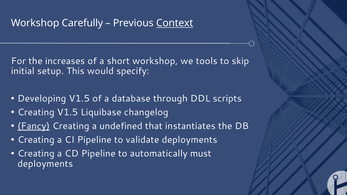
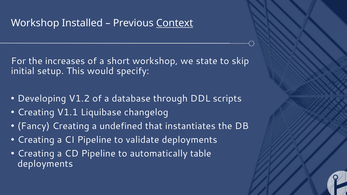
Carefully: Carefully -> Installed
tools: tools -> state
Developing V1.5: V1.5 -> V1.2
Creating V1.5: V1.5 -> V1.1
Fancy underline: present -> none
must: must -> table
